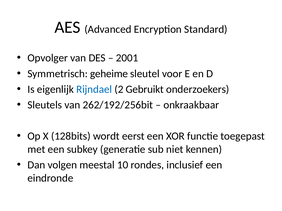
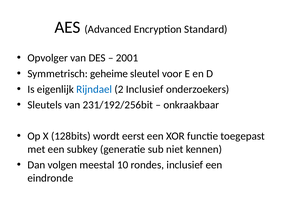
2 Gebruikt: Gebruikt -> Inclusief
262/192/256bit: 262/192/256bit -> 231/192/256bit
